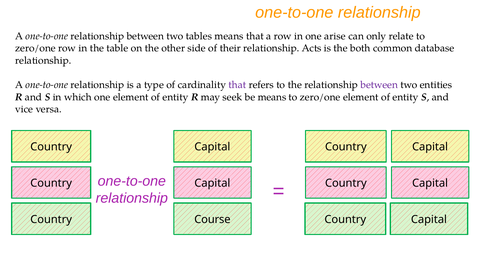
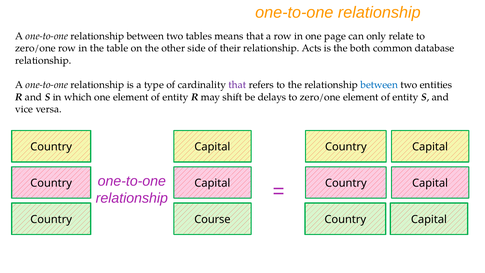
arise: arise -> page
between at (379, 85) colour: purple -> blue
seek: seek -> shift
be means: means -> delays
